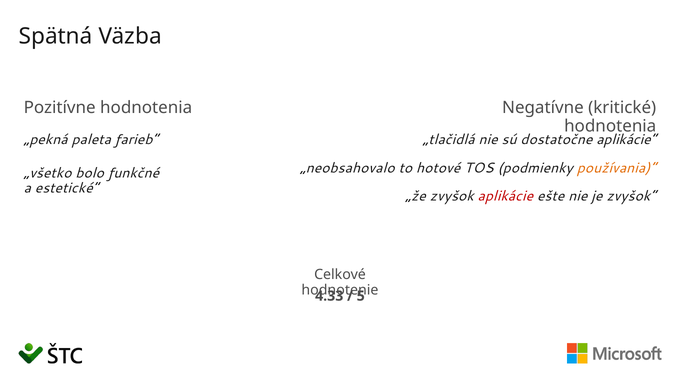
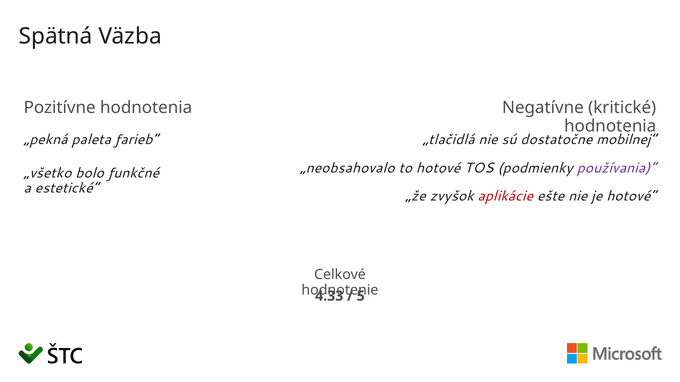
aplikácie“: aplikácie“ -> mobilnej“
používania)“ colour: orange -> purple
zvyšok“: zvyšok“ -> hotové“
